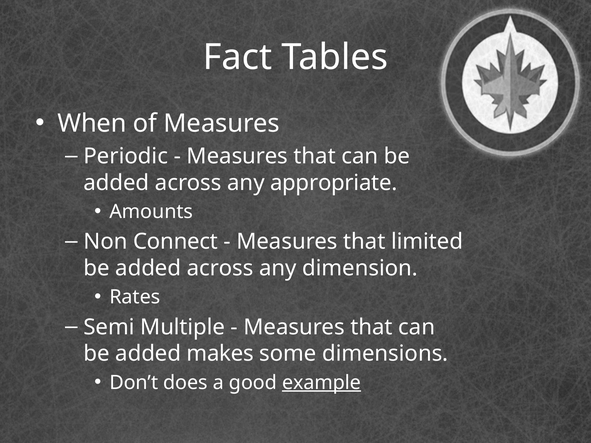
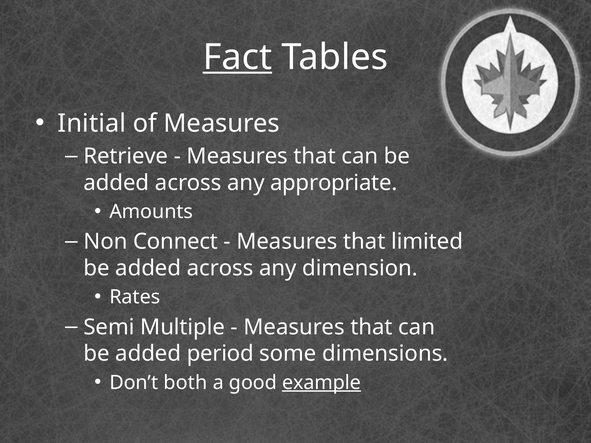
Fact underline: none -> present
When: When -> Initial
Periodic: Periodic -> Retrieve
makes: makes -> period
does: does -> both
